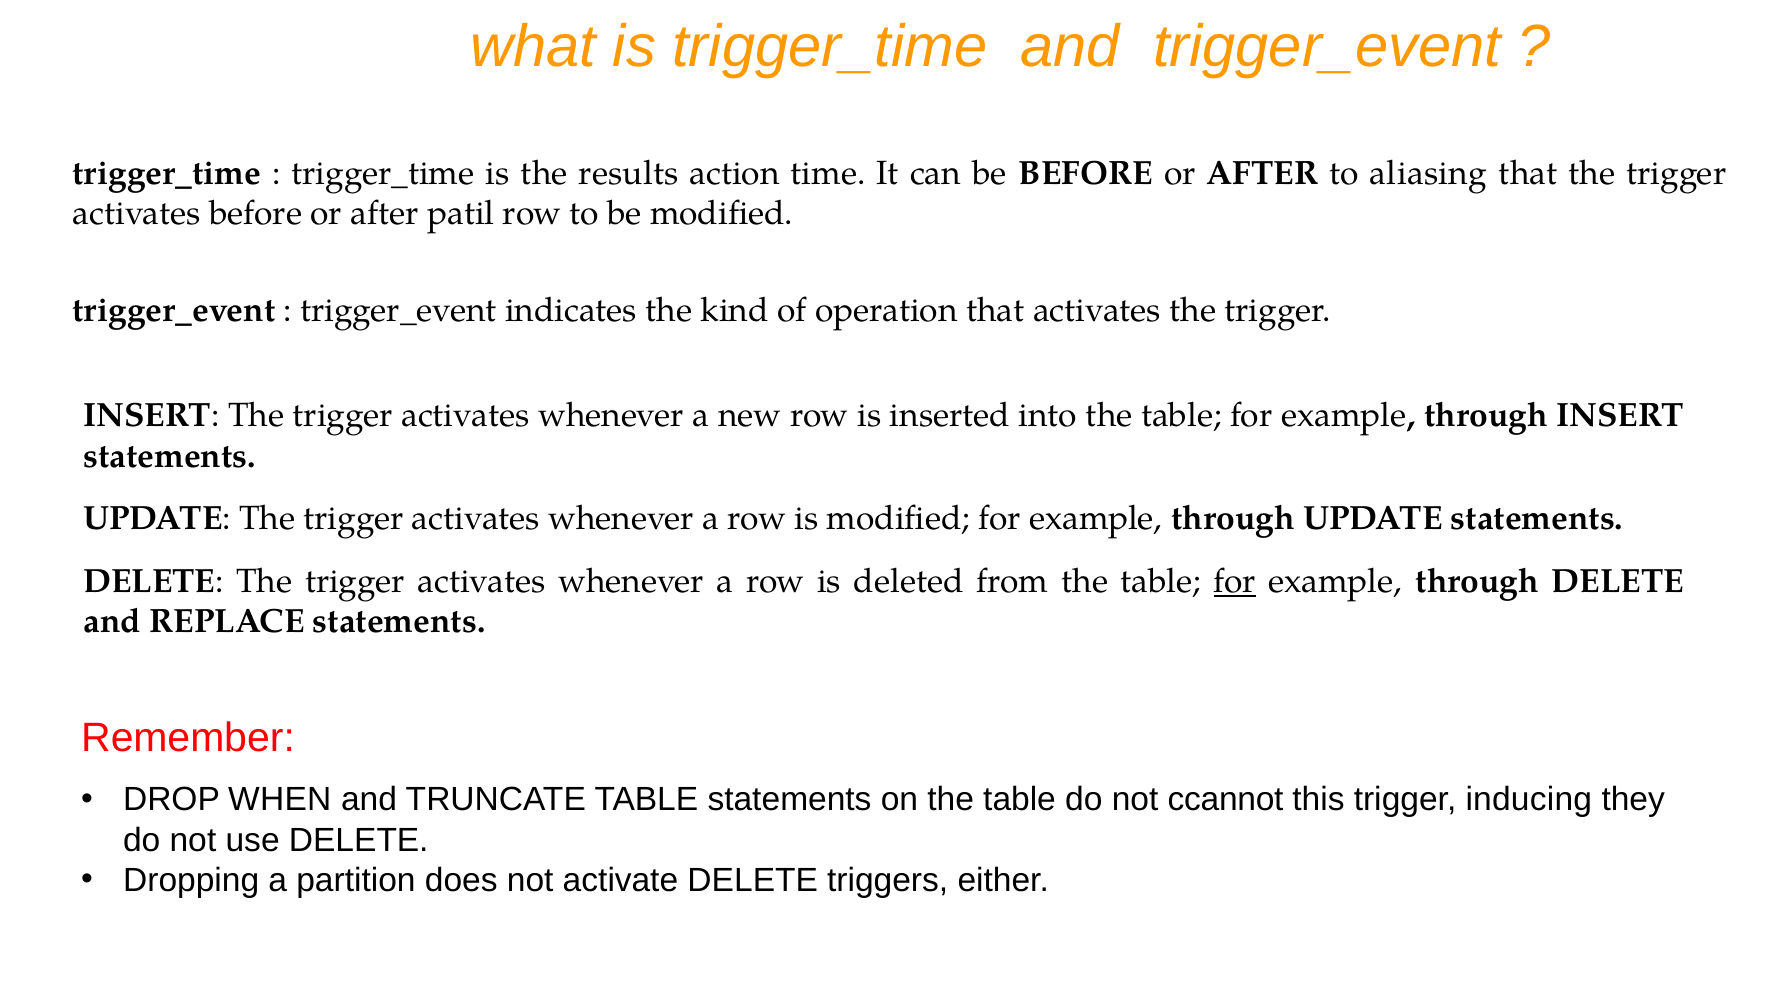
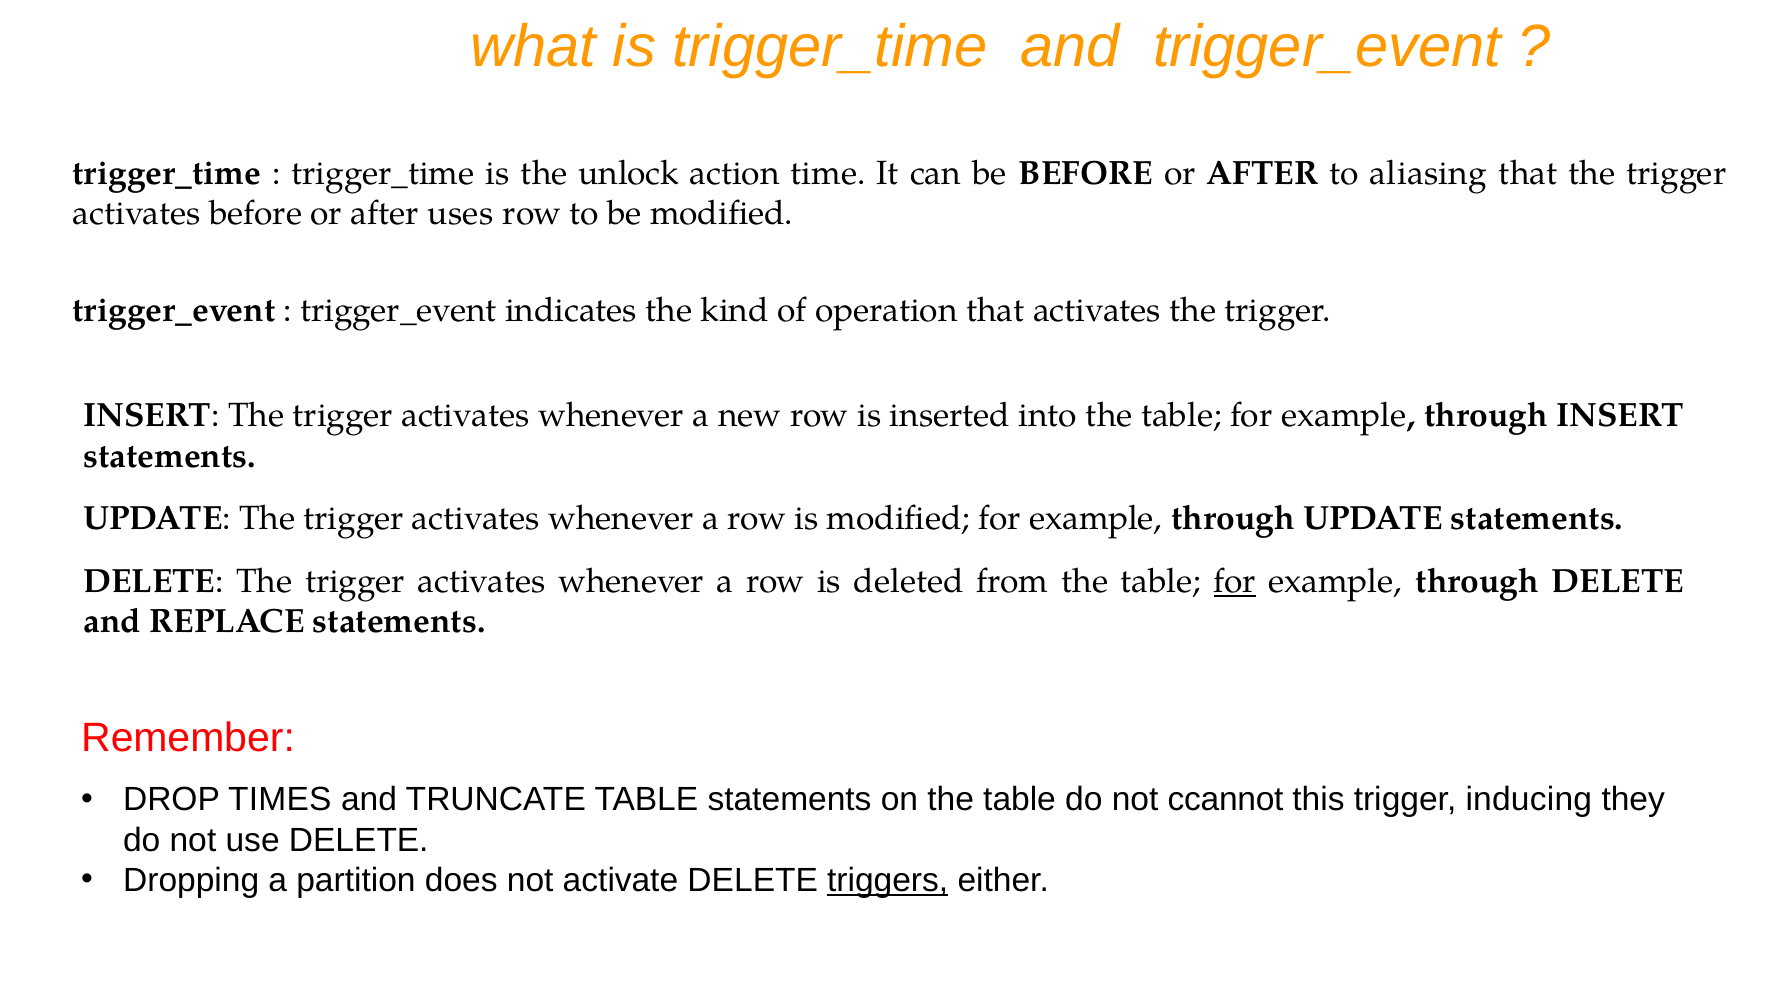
results: results -> unlock
patil: patil -> uses
WHEN: WHEN -> TIMES
triggers underline: none -> present
